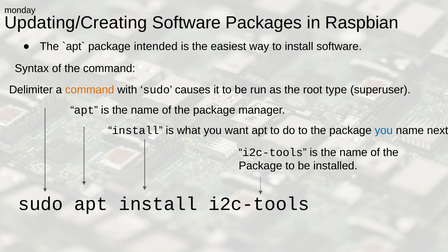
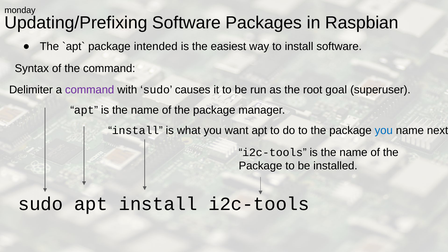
Updating/Creating: Updating/Creating -> Updating/Prefixing
command at (90, 90) colour: orange -> purple
type: type -> goal
